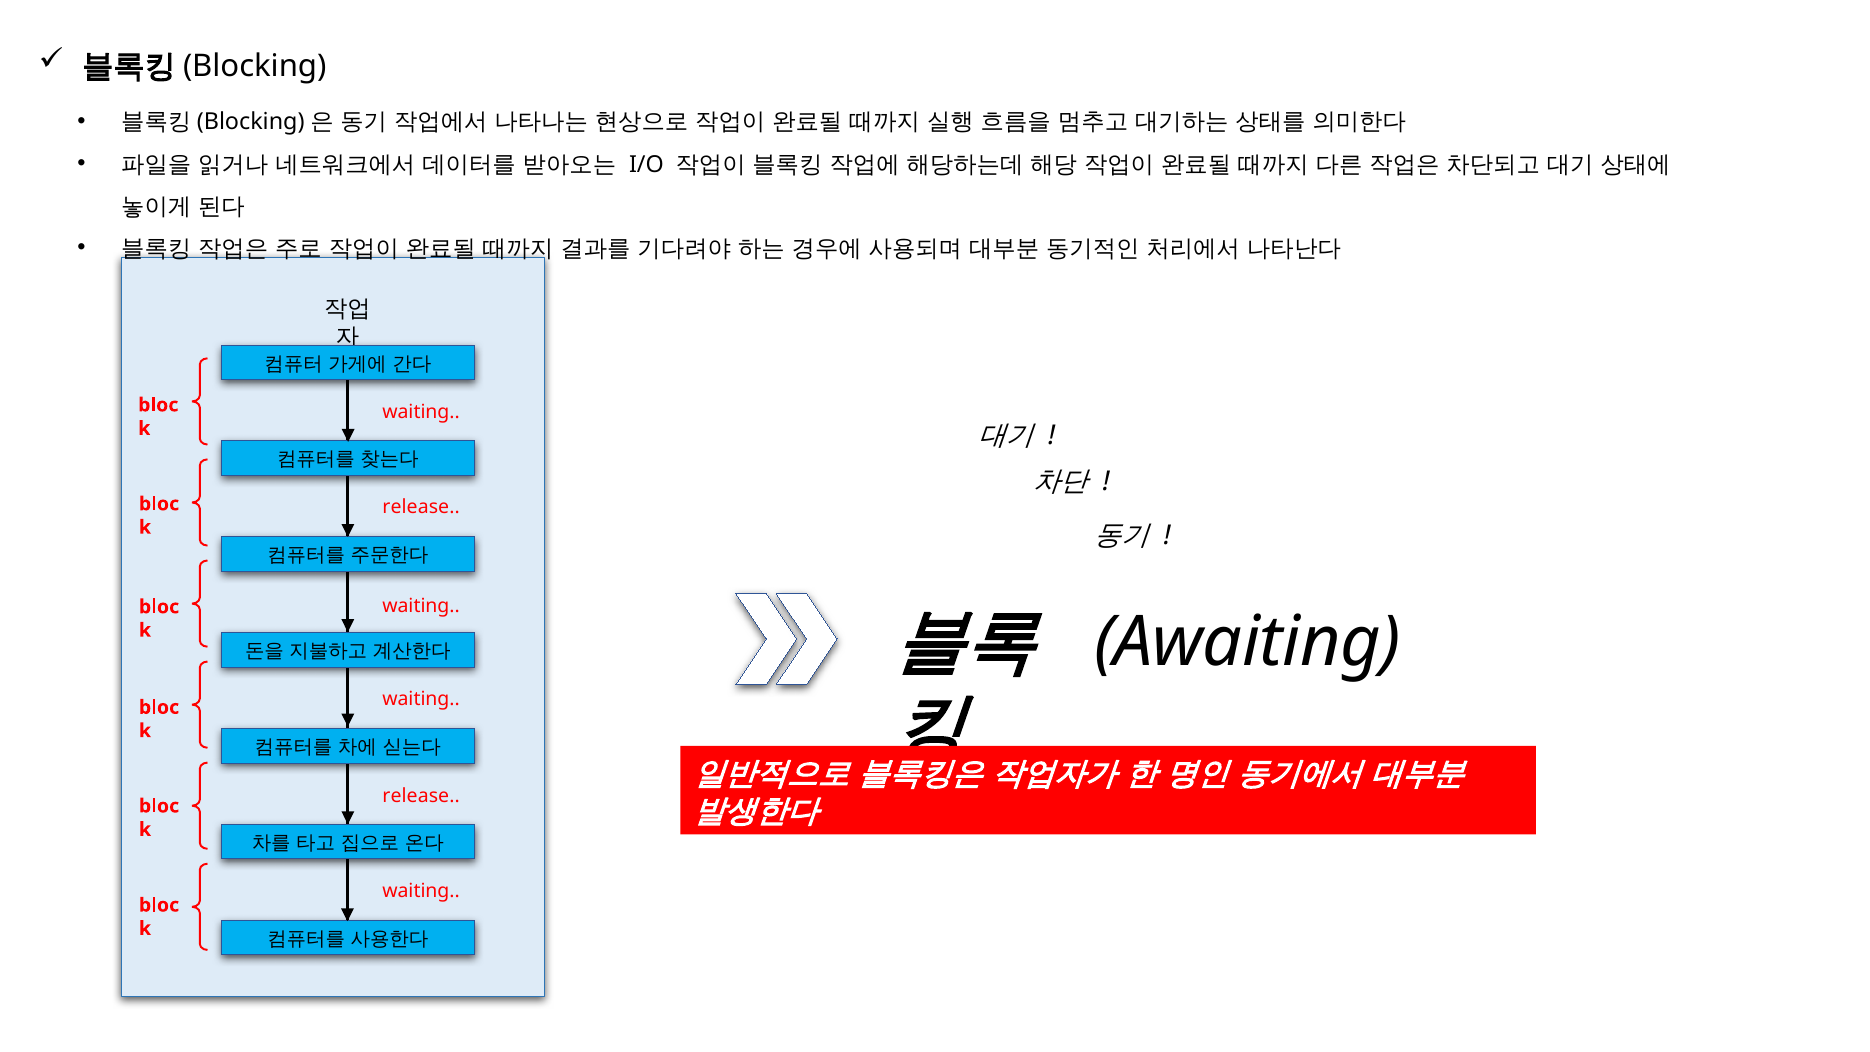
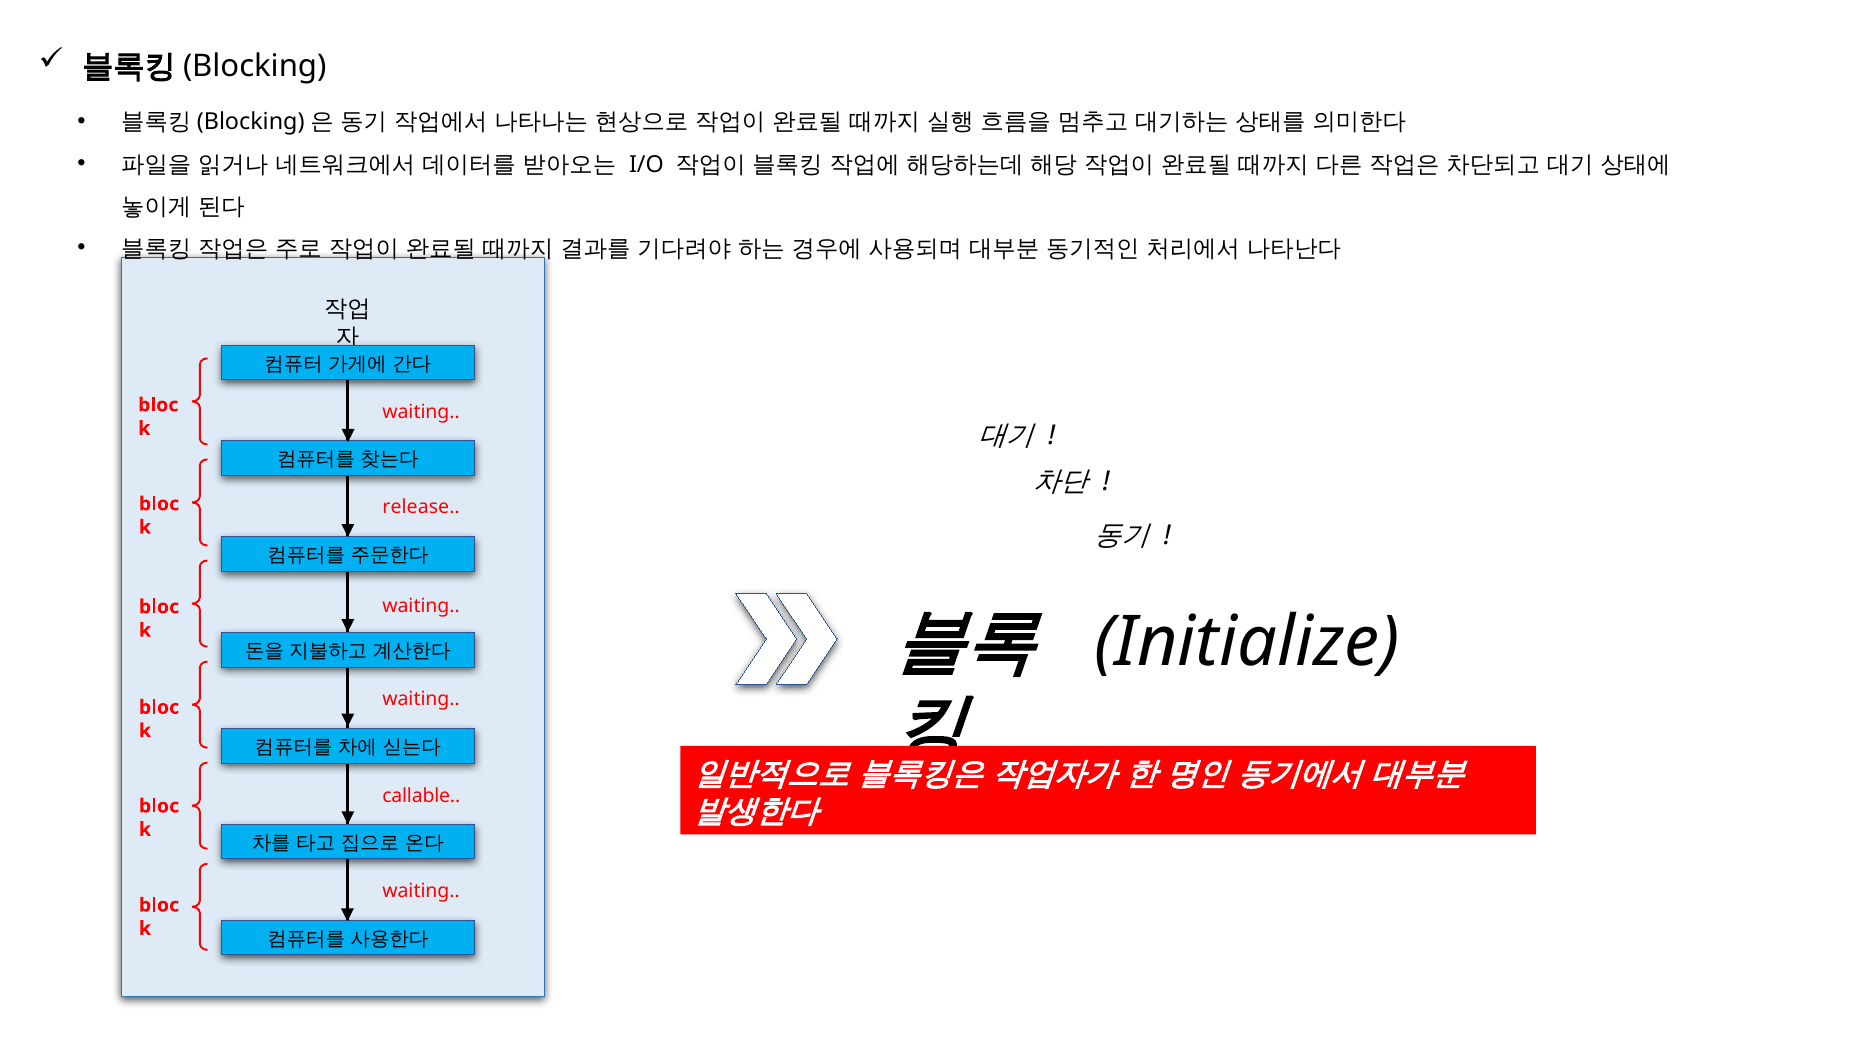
Awaiting: Awaiting -> Initialize
release at (421, 796): release -> callable
